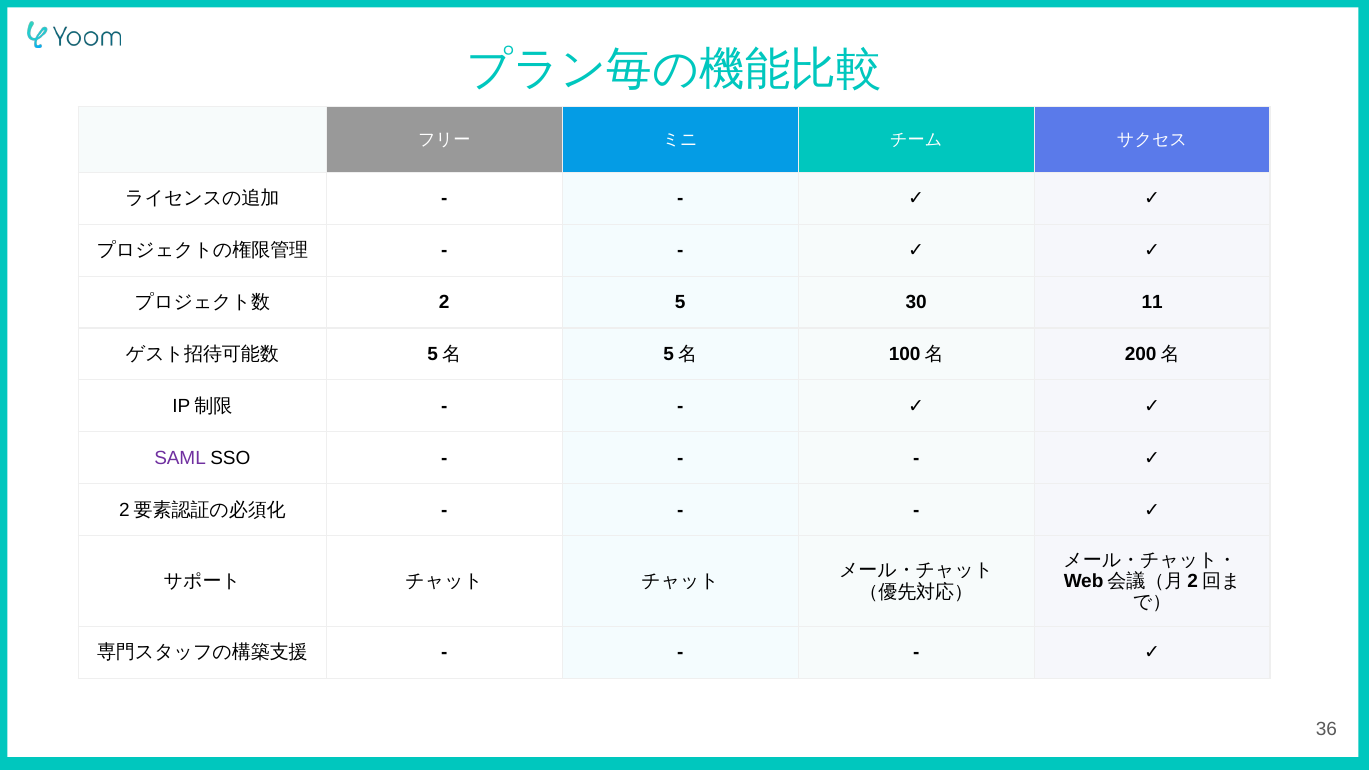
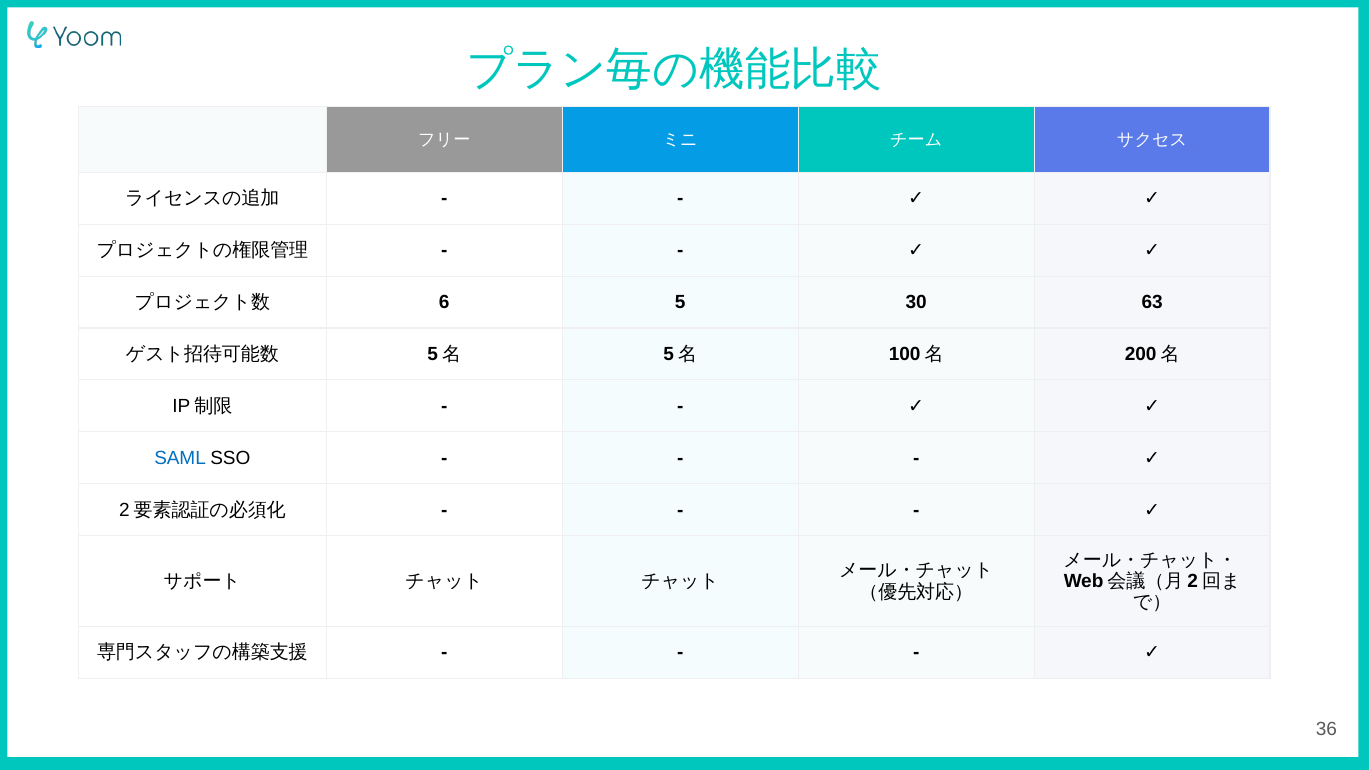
2: 2 -> 6
11: 11 -> 63
SAML colour: purple -> blue
